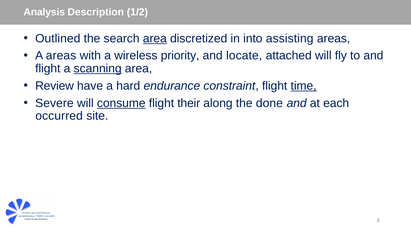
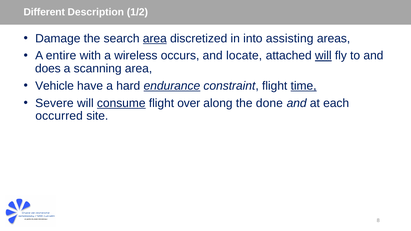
Analysis: Analysis -> Different
Outlined: Outlined -> Damage
A areas: areas -> entire
priority: priority -> occurs
will at (323, 56) underline: none -> present
flight at (48, 69): flight -> does
scanning underline: present -> none
Review: Review -> Vehicle
endurance underline: none -> present
their: their -> over
